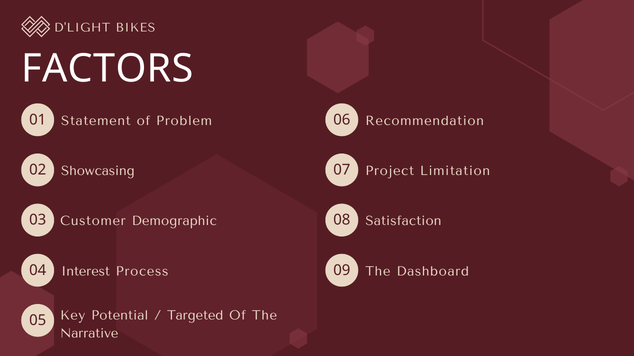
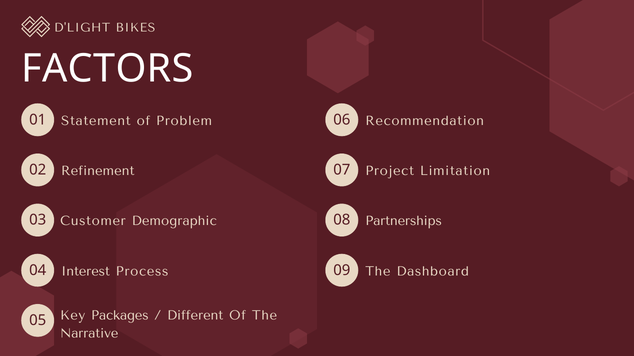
Showcasing: Showcasing -> Refinement
Satisfaction: Satisfaction -> Partnerships
Potential: Potential -> Packages
Targeted: Targeted -> Different
